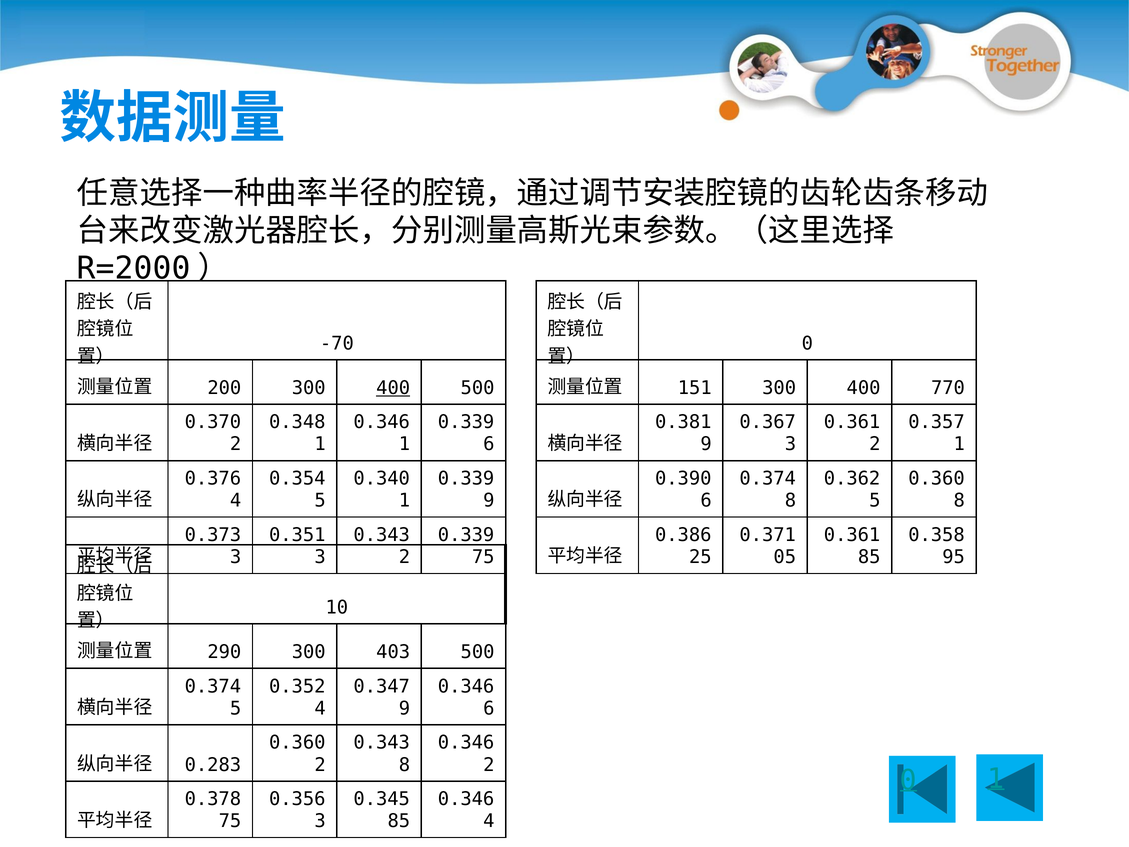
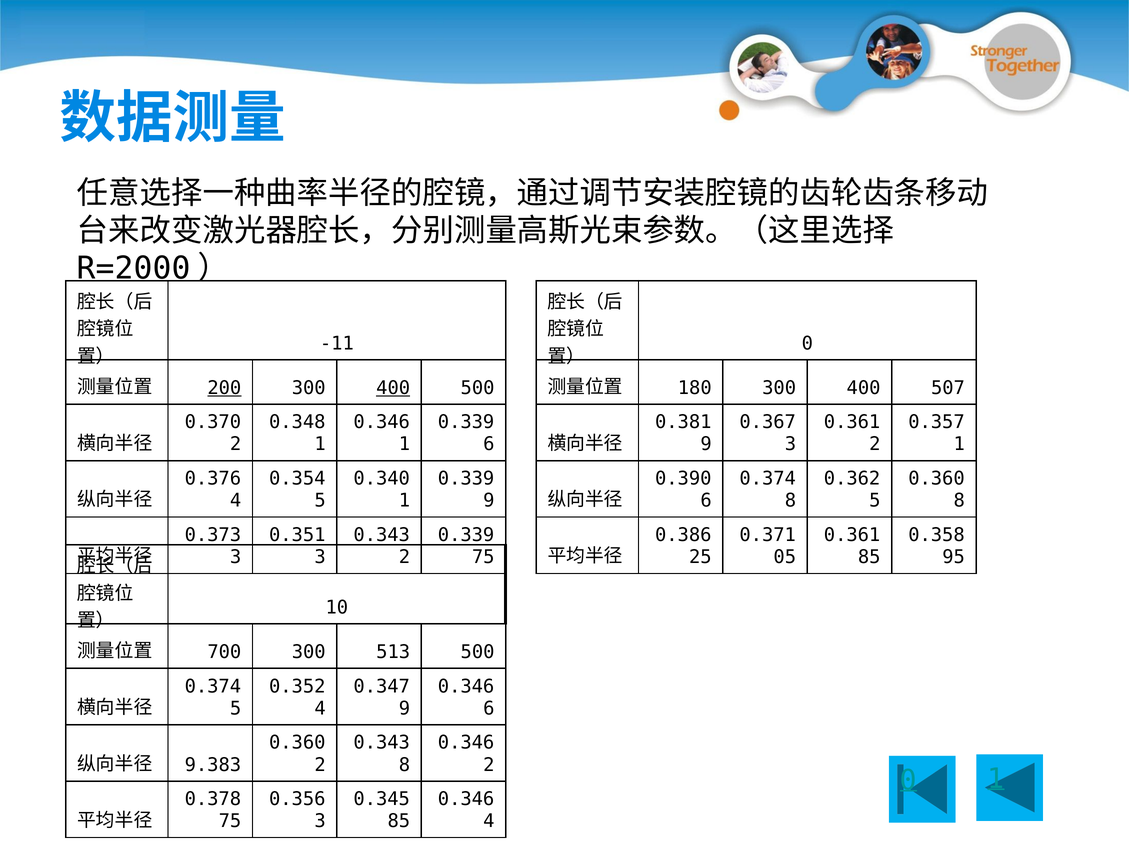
-70: -70 -> -11
200 underline: none -> present
151: 151 -> 180
770: 770 -> 507
290: 290 -> 700
403: 403 -> 513
0.283: 0.283 -> 9.383
